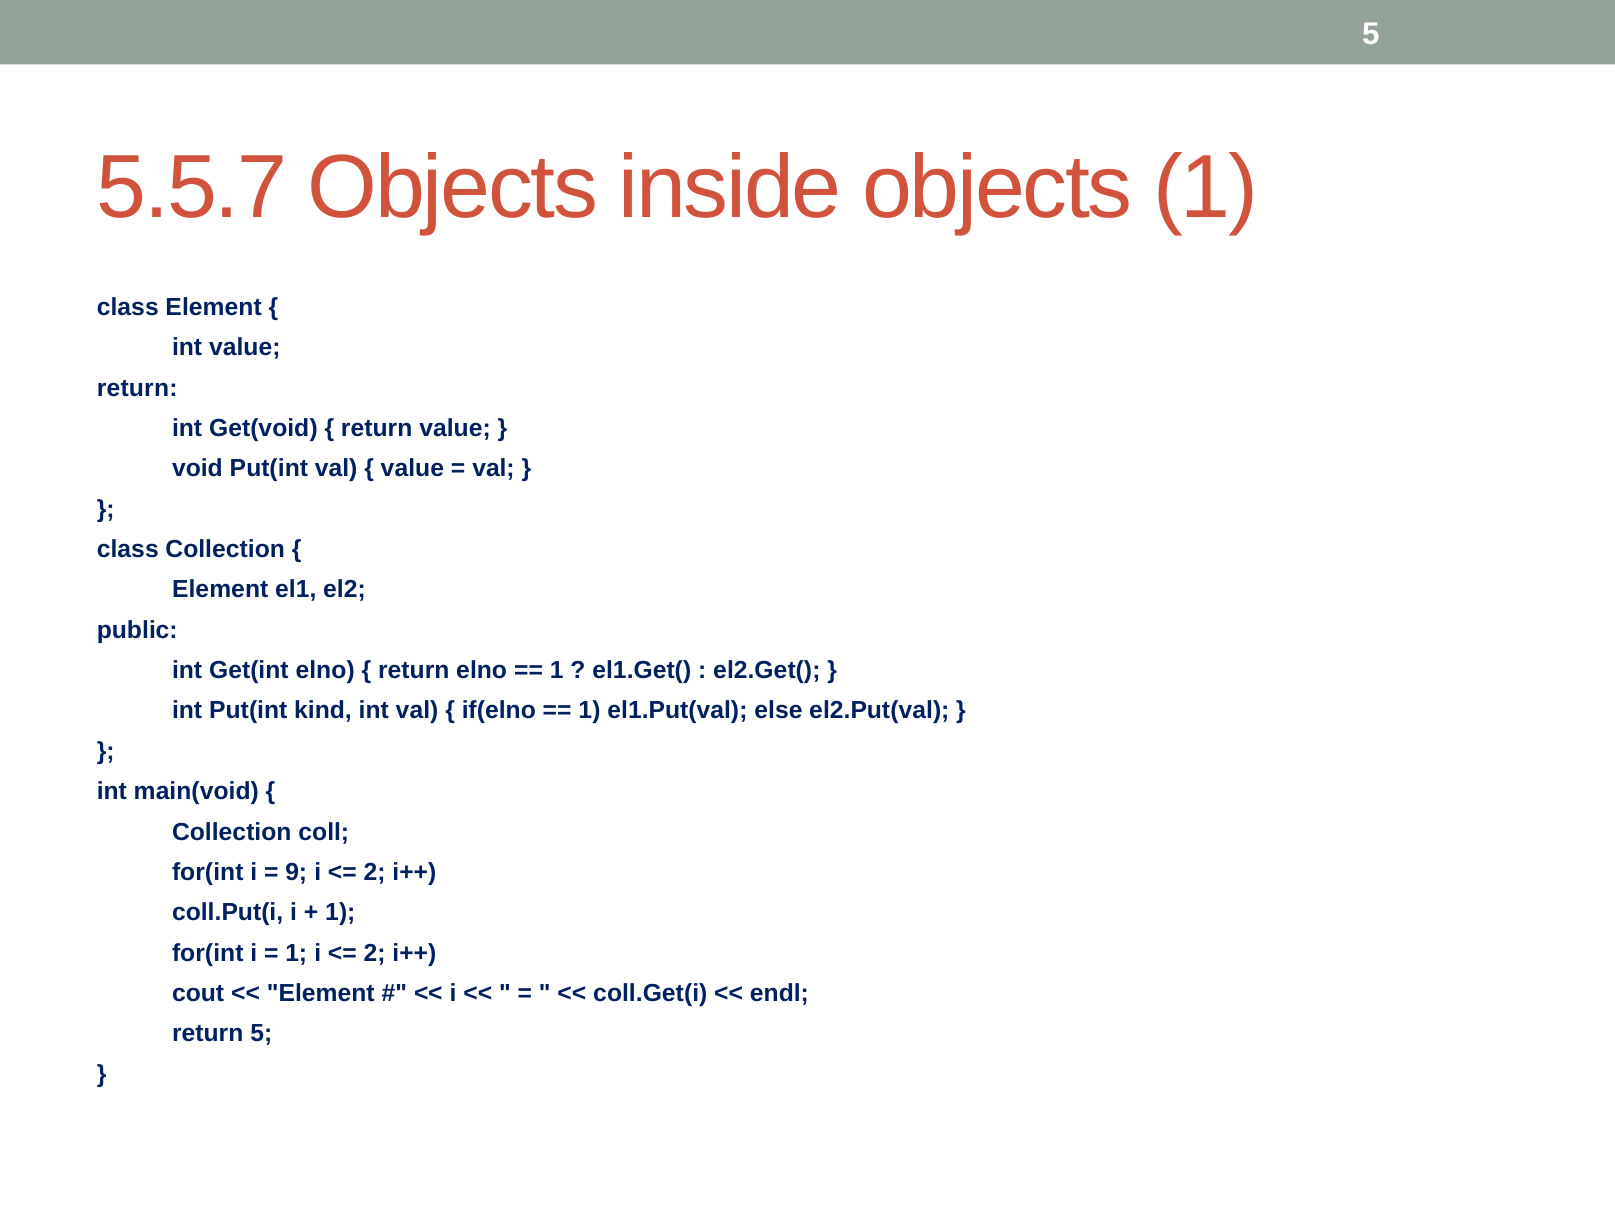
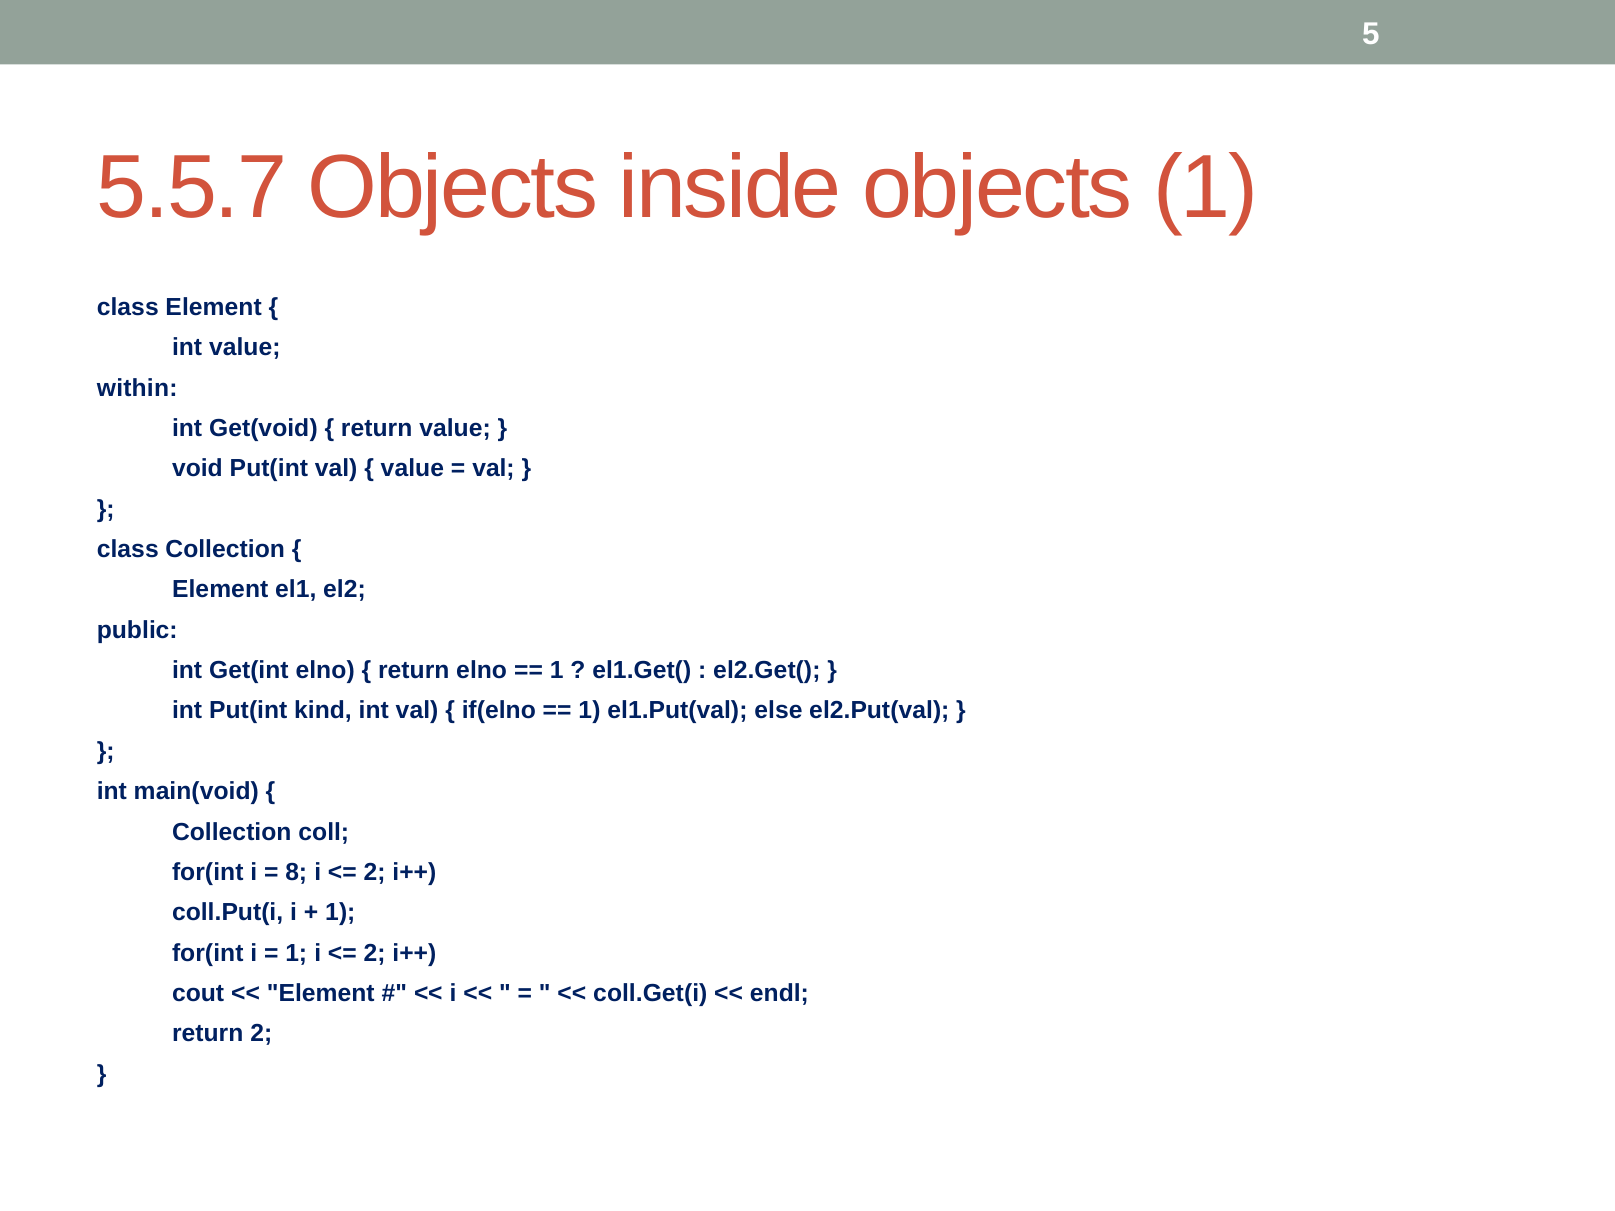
return at (137, 388): return -> within
9: 9 -> 8
return 5: 5 -> 2
